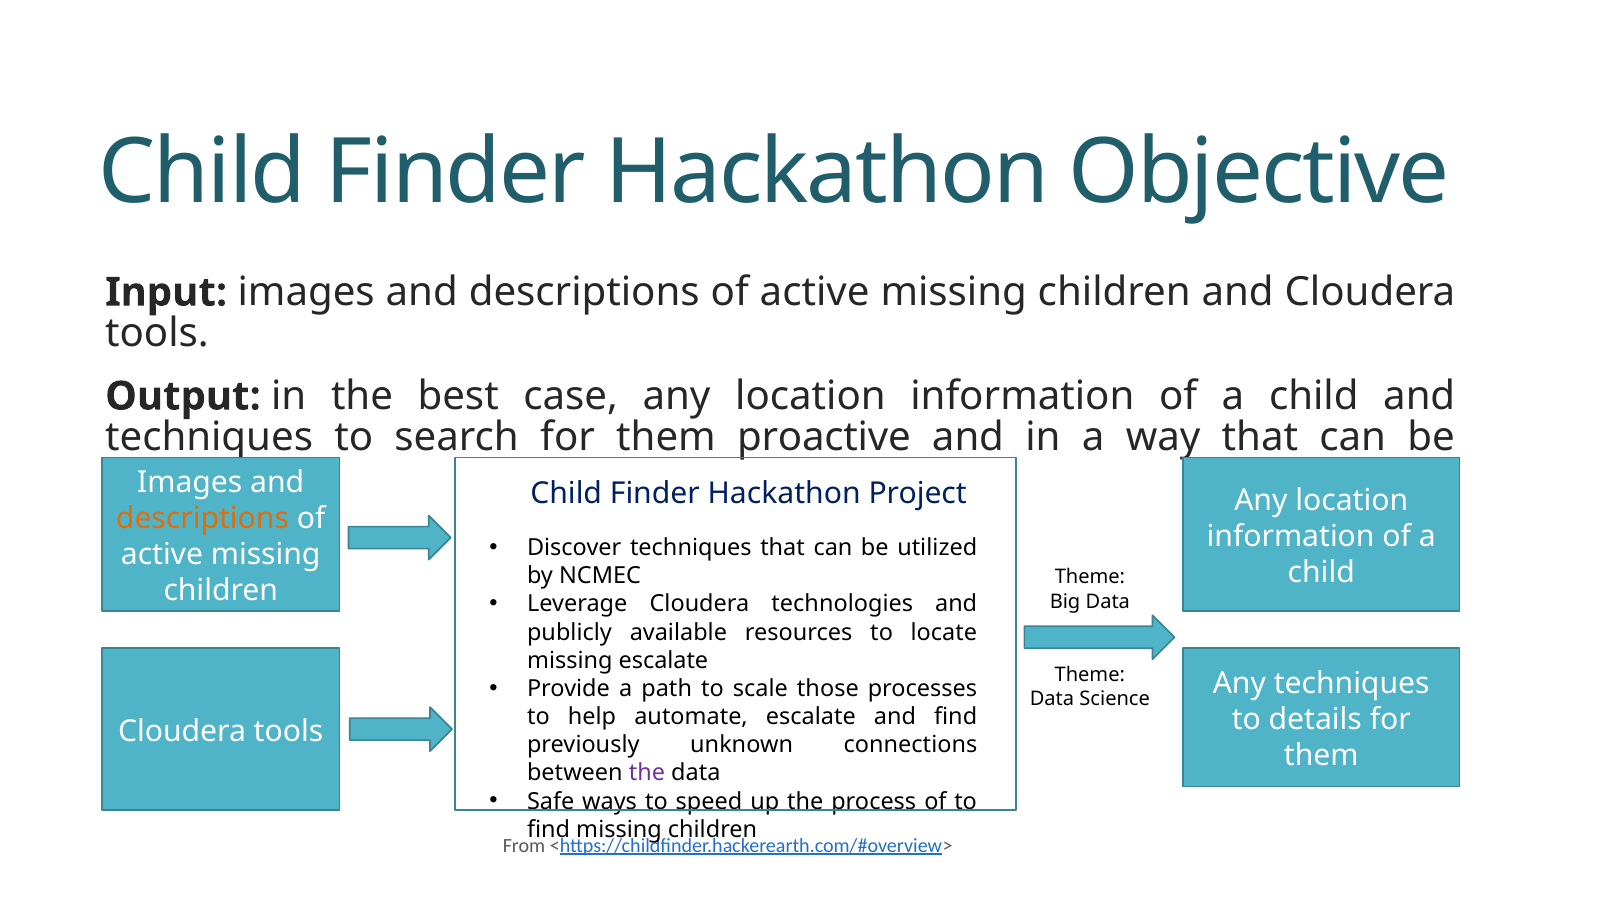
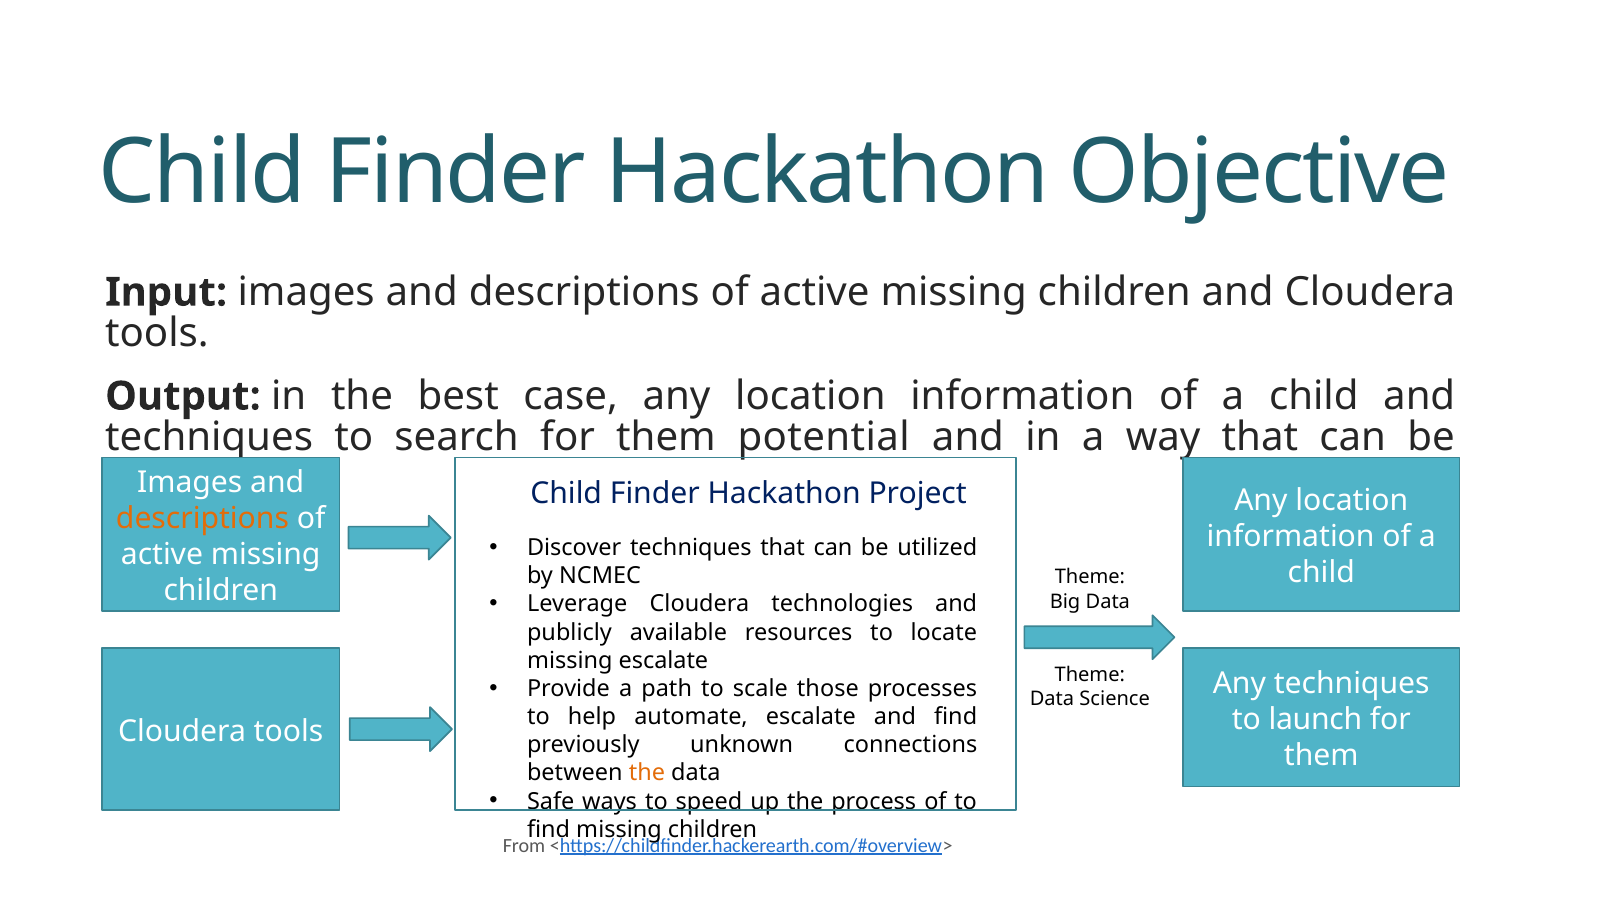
proactive: proactive -> potential
details: details -> launch
the at (647, 773) colour: purple -> orange
